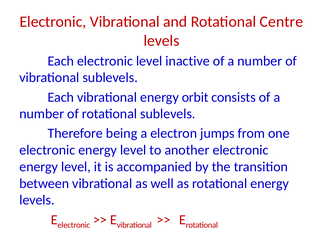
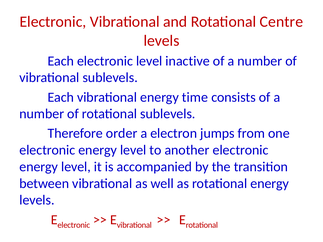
orbit: orbit -> time
being: being -> order
